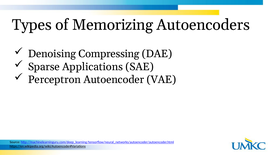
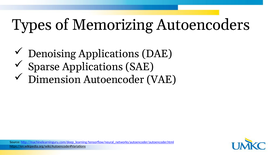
Denoising Compressing: Compressing -> Applications
Perceptron: Perceptron -> Dimension
